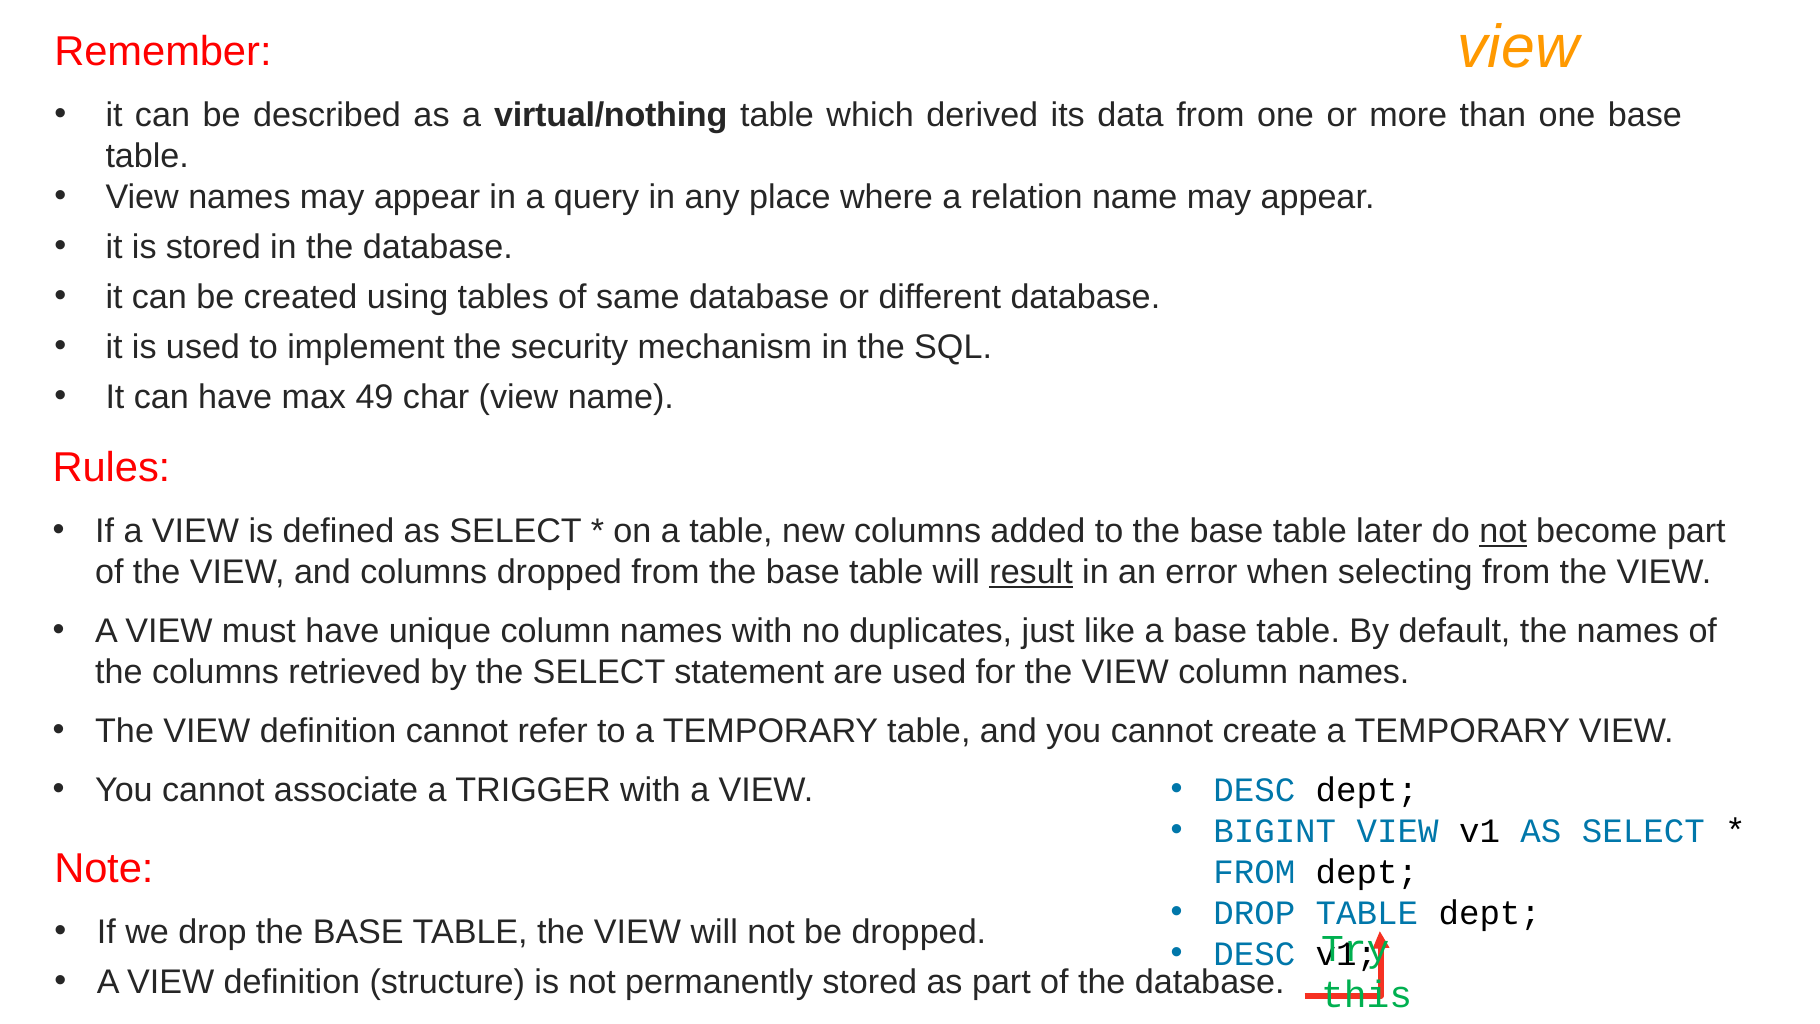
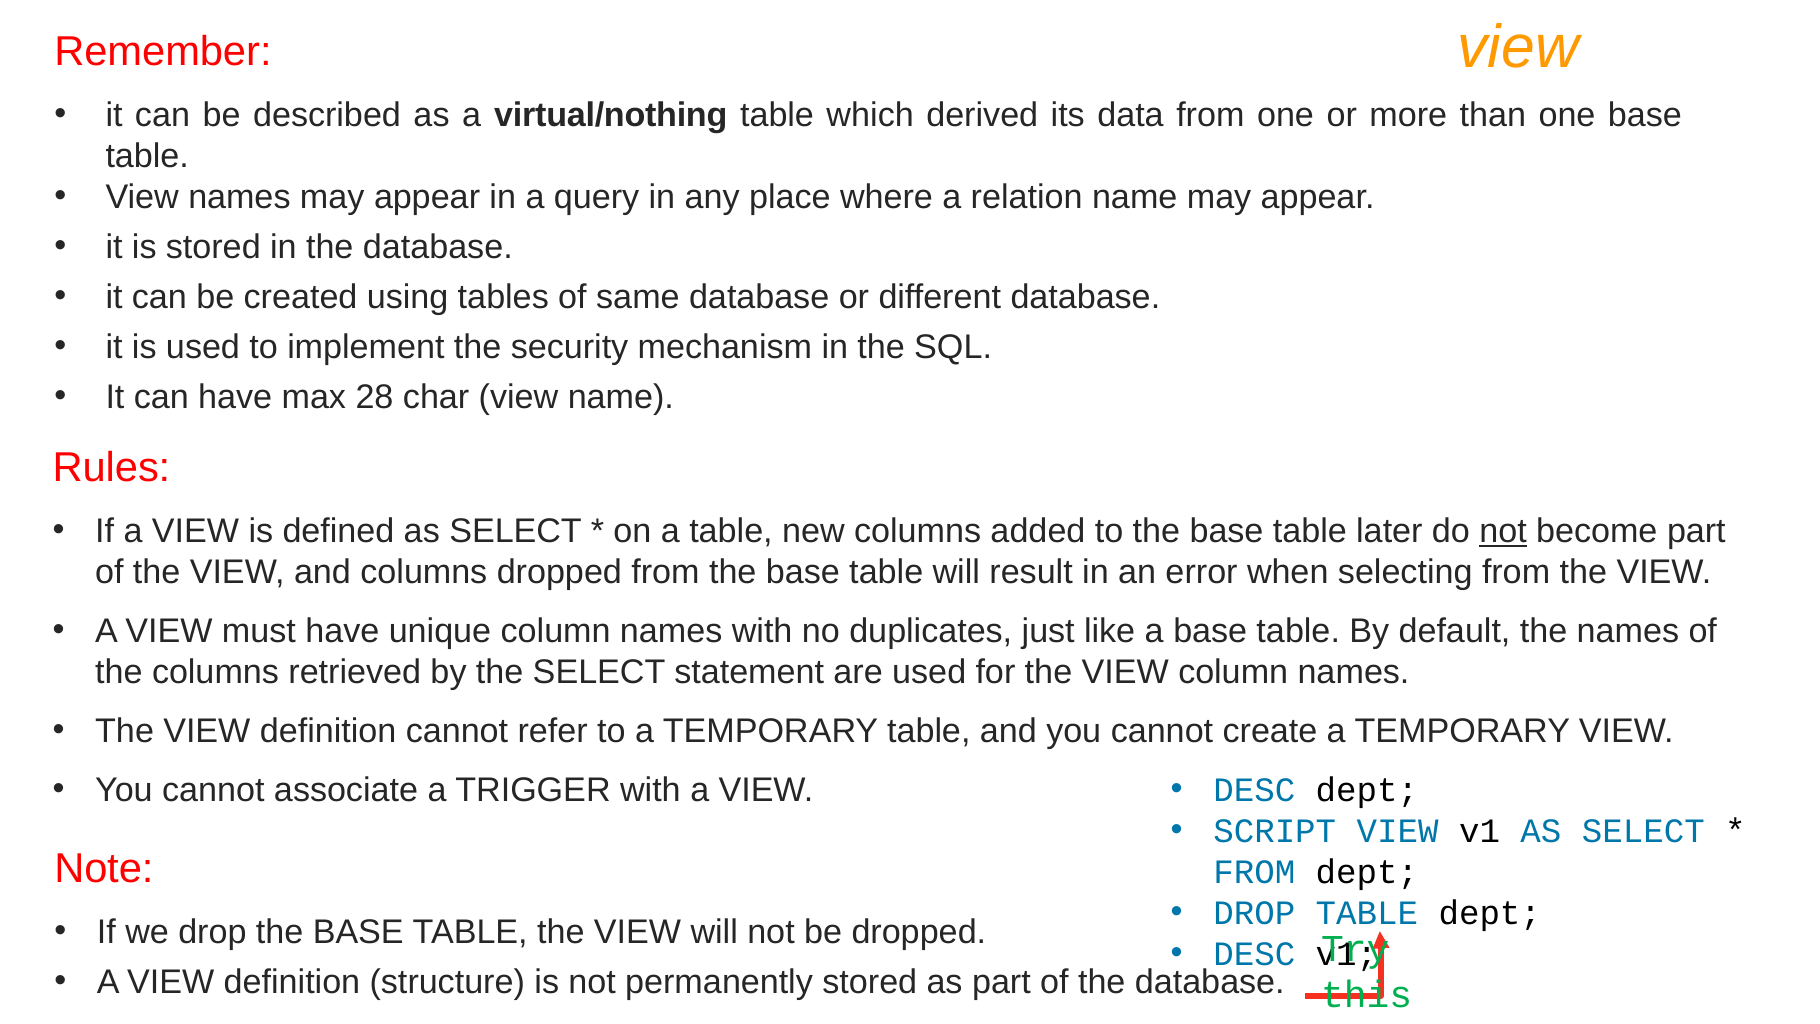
49: 49 -> 28
result underline: present -> none
BIGINT: BIGINT -> SCRIPT
